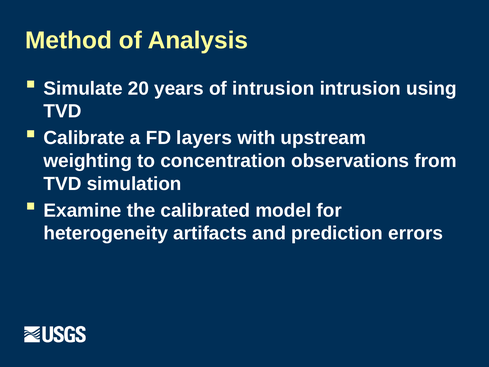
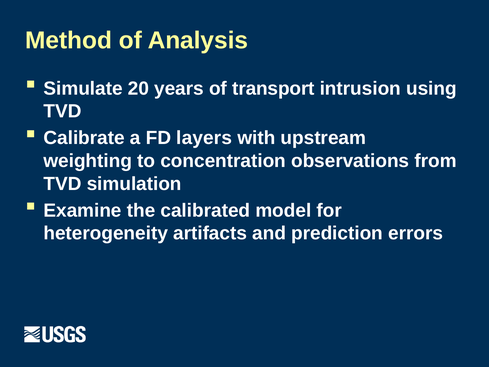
of intrusion: intrusion -> transport
